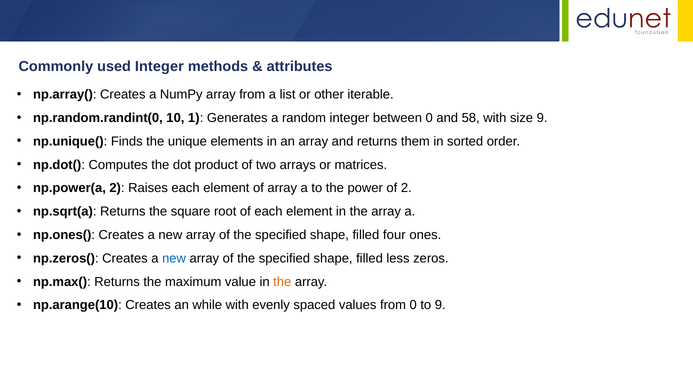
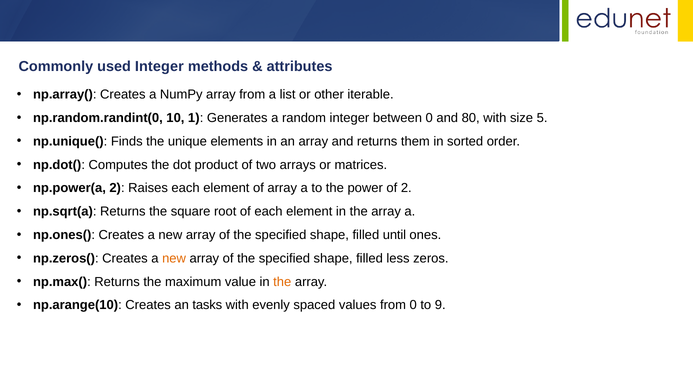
58: 58 -> 80
size 9: 9 -> 5
four: four -> until
new at (174, 258) colour: blue -> orange
while: while -> tasks
